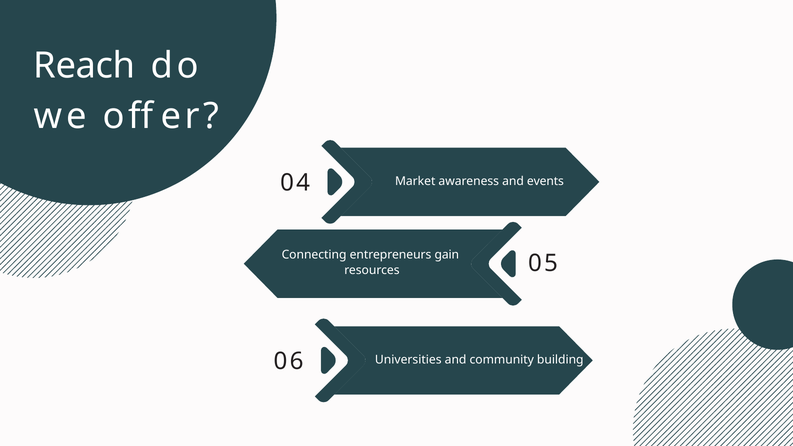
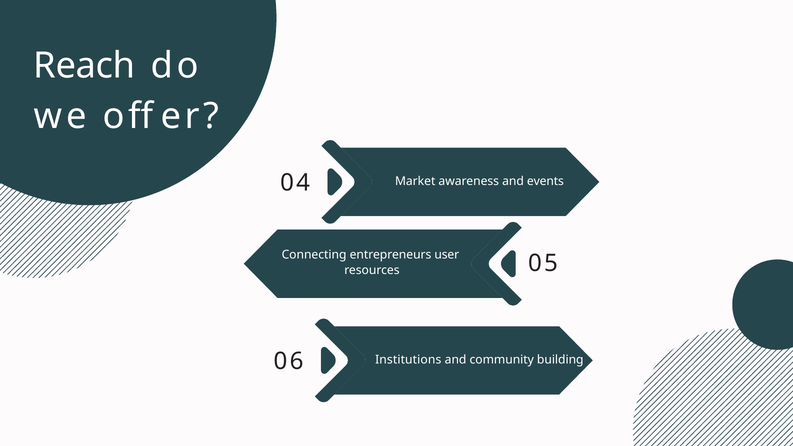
gain: gain -> user
Universities: Universities -> Institutions
